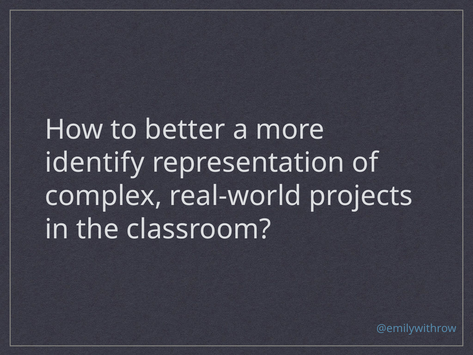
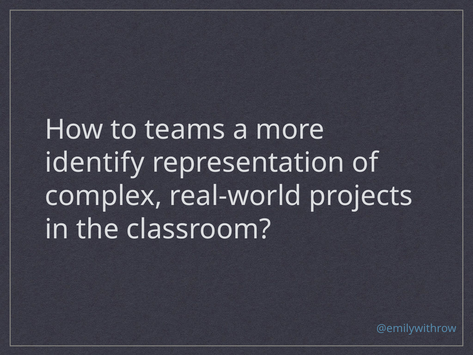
better: better -> teams
